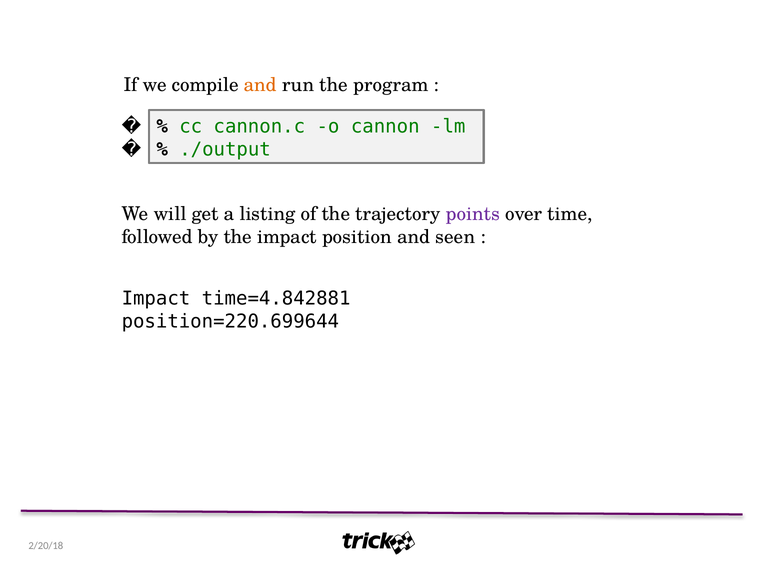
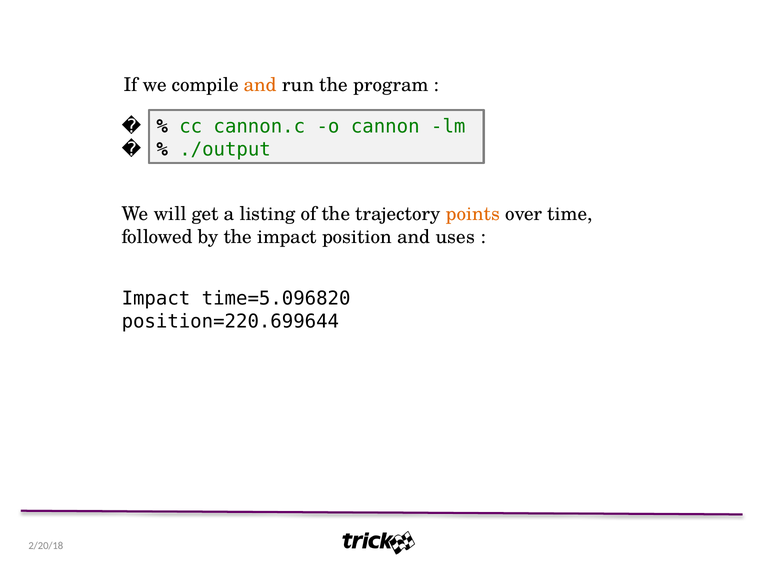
points colour: purple -> orange
seen: seen -> uses
time=4.842881: time=4.842881 -> time=5.096820
